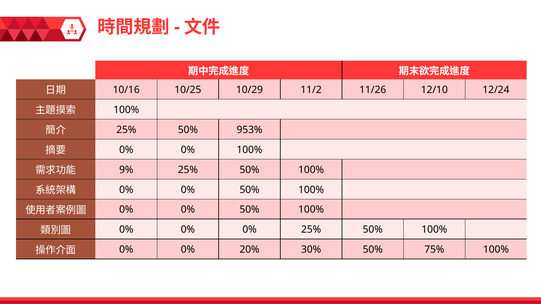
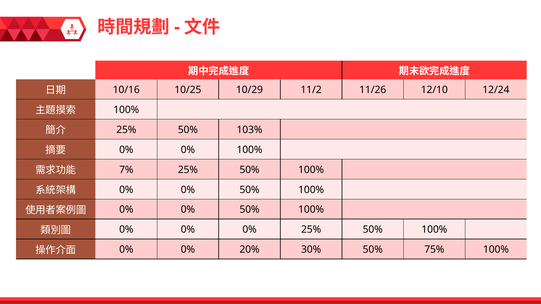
953%: 953% -> 103%
9%: 9% -> 7%
